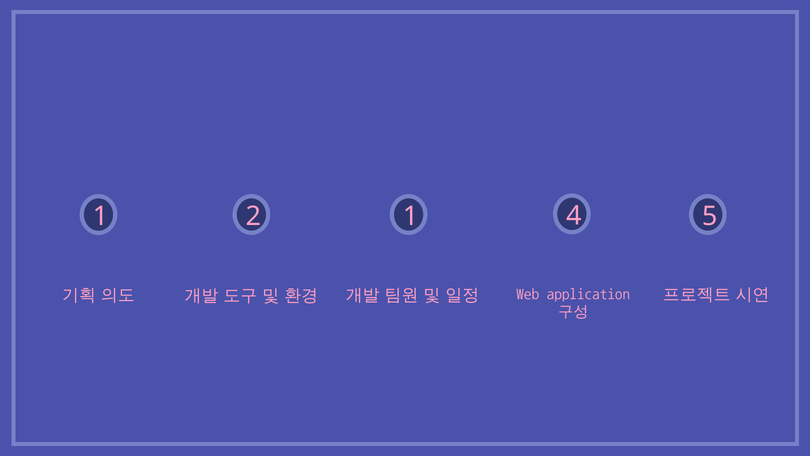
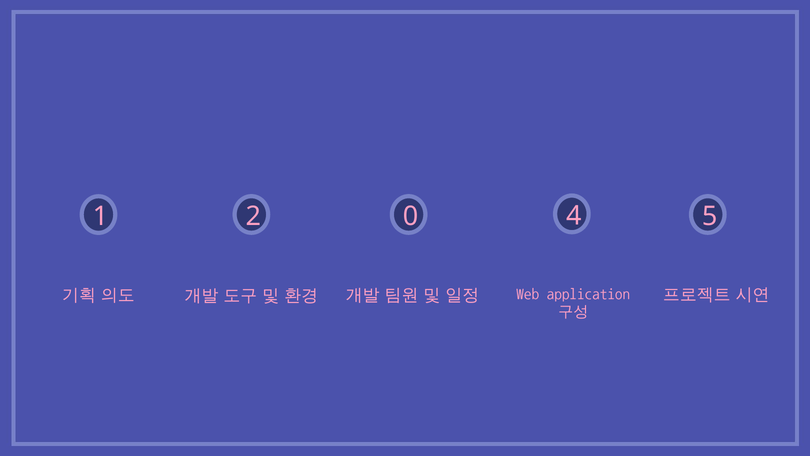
2 1: 1 -> 0
